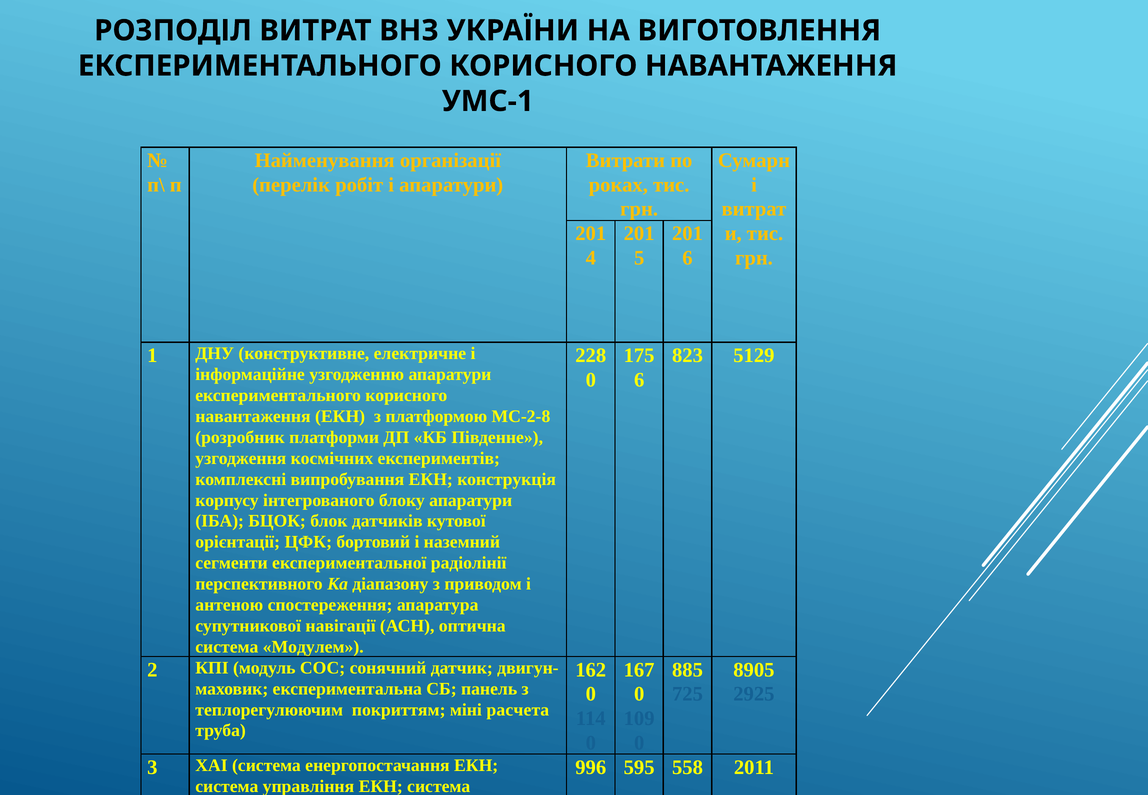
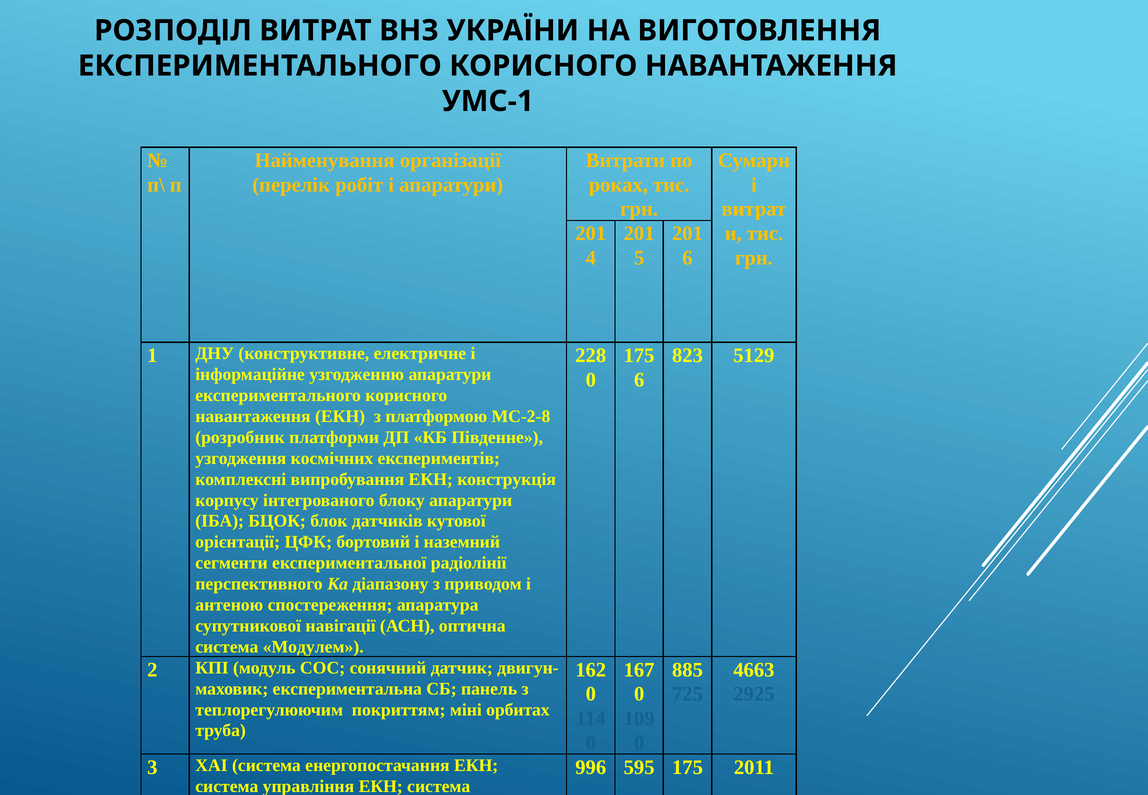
8905: 8905 -> 4663
расчета: расчета -> орбитах
595 558: 558 -> 175
